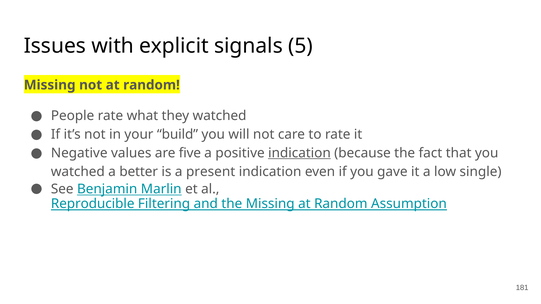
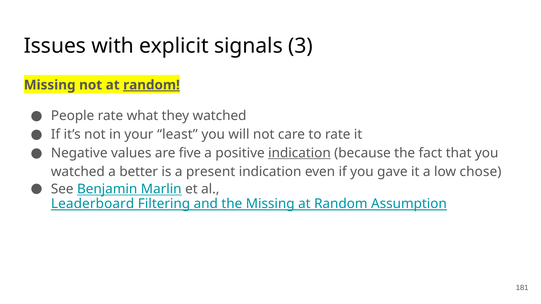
5: 5 -> 3
random at (151, 85) underline: none -> present
build: build -> least
single: single -> chose
Reproducible: Reproducible -> Leaderboard
